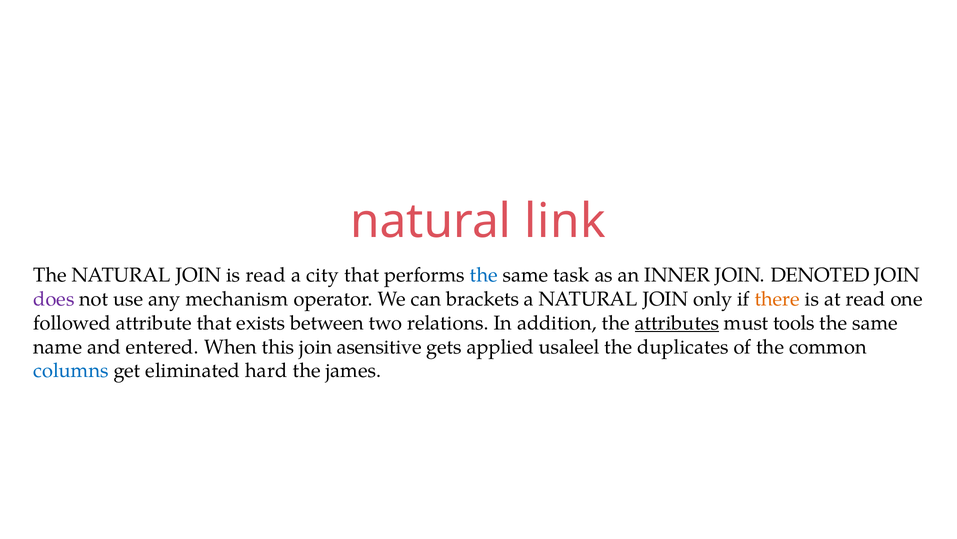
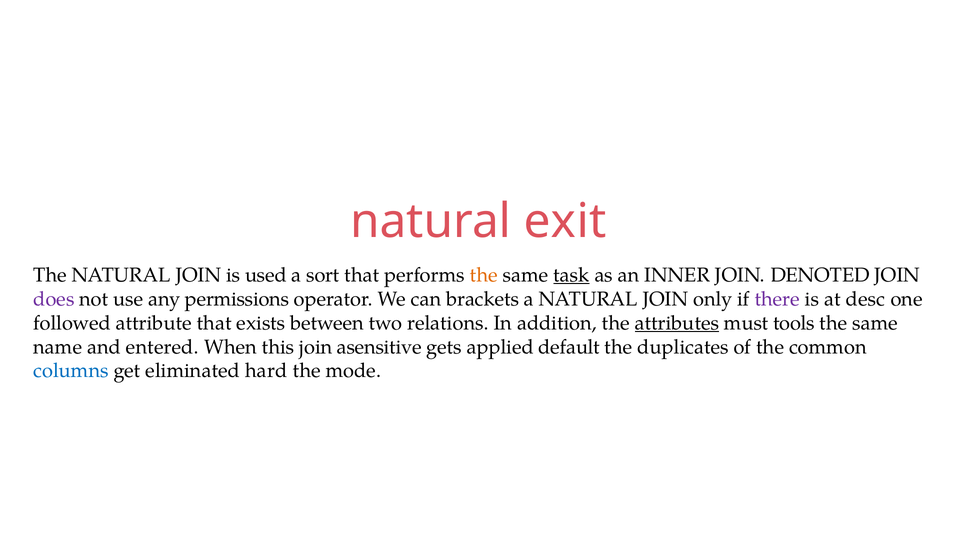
link: link -> exit
is read: read -> used
city: city -> sort
the at (484, 275) colour: blue -> orange
task underline: none -> present
mechanism: mechanism -> permissions
there colour: orange -> purple
at read: read -> desc
usaleel: usaleel -> default
james: james -> mode
